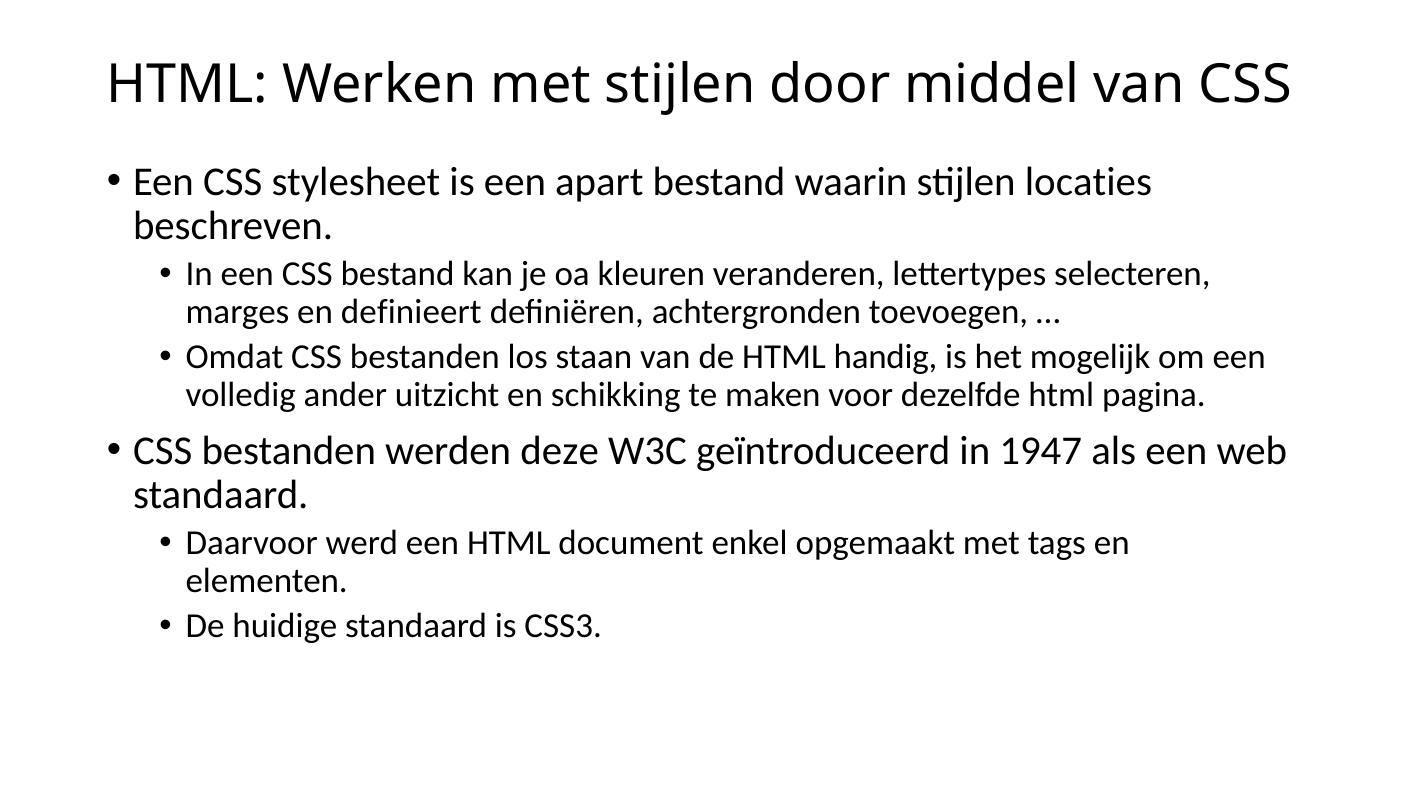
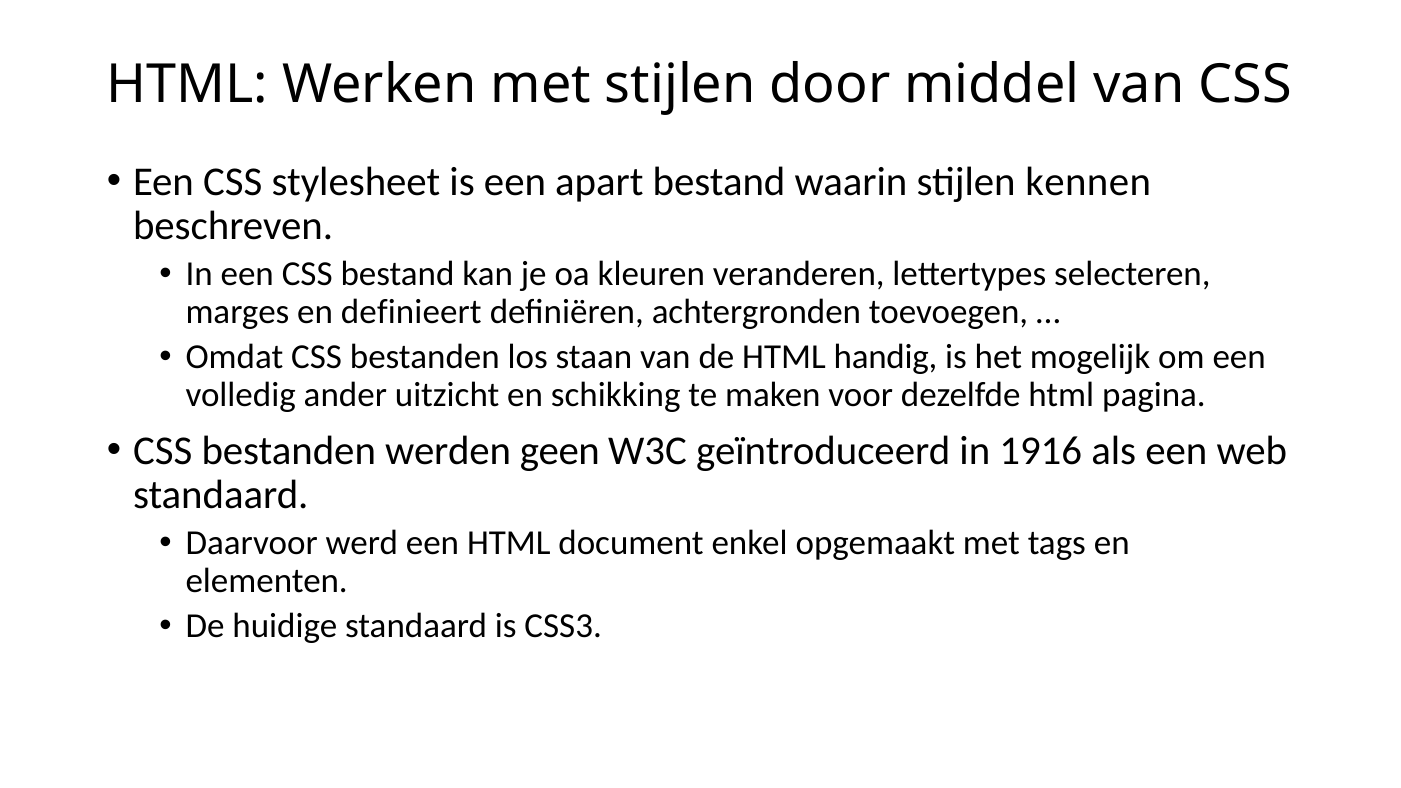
locaties: locaties -> kennen
deze: deze -> geen
1947: 1947 -> 1916
